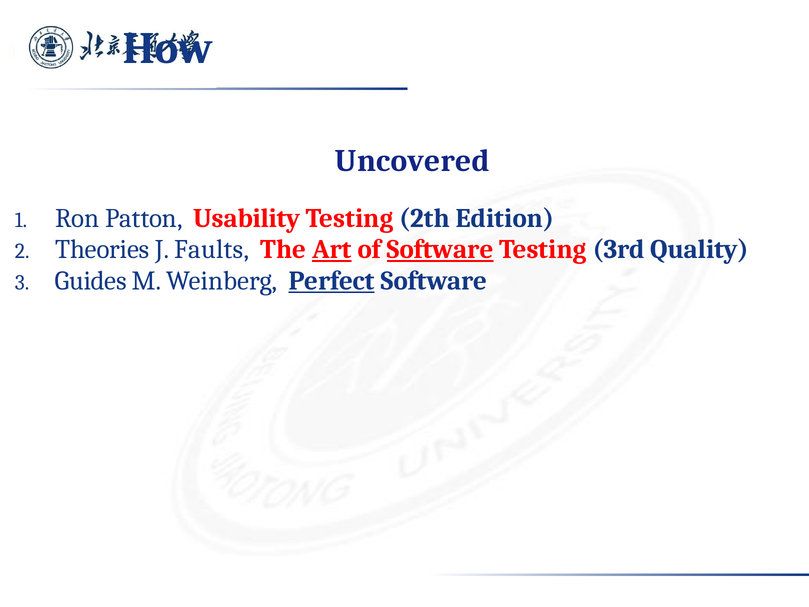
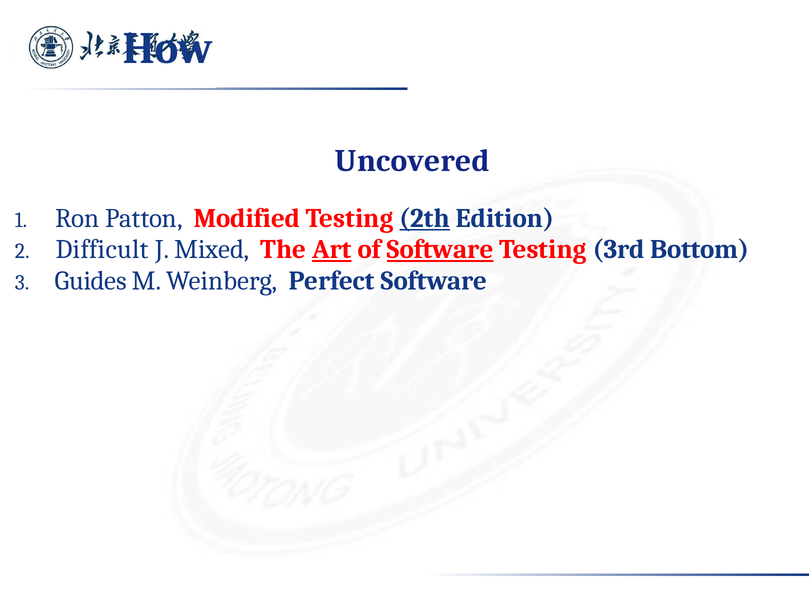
Usability: Usability -> Modified
2th underline: none -> present
Theories: Theories -> Difficult
Faults: Faults -> Mixed
Quality: Quality -> Bottom
Perfect underline: present -> none
